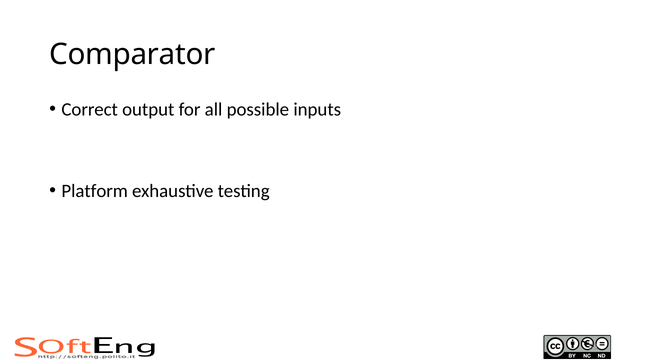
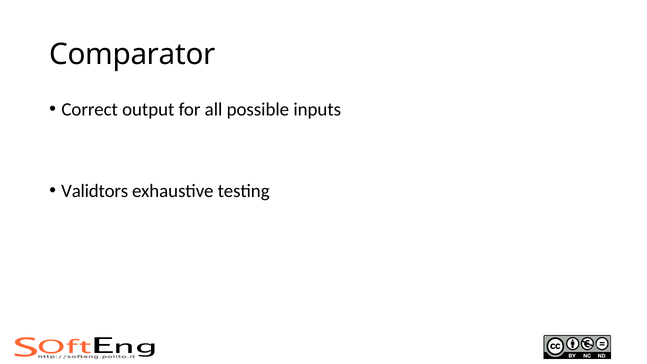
Platform: Platform -> Validtors
